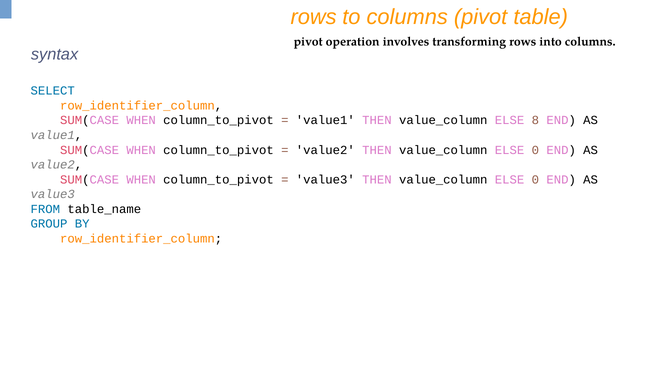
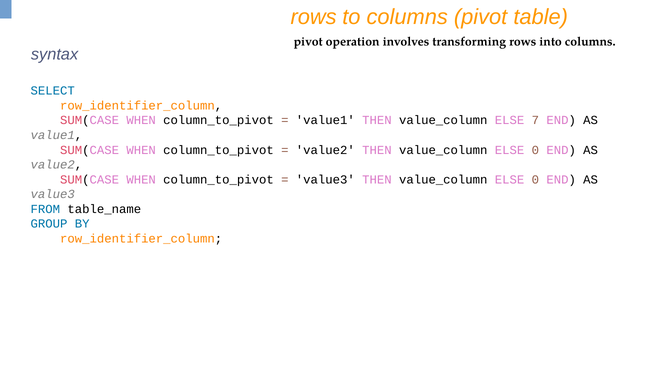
8: 8 -> 7
